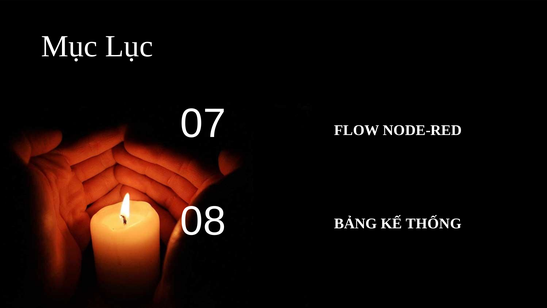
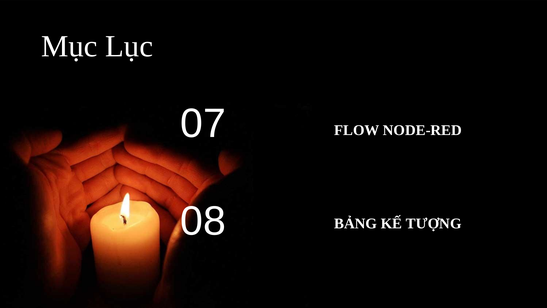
THỐNG: THỐNG -> TƯỢNG
